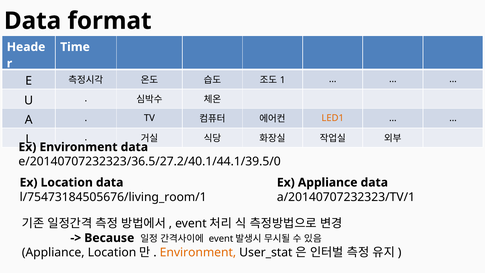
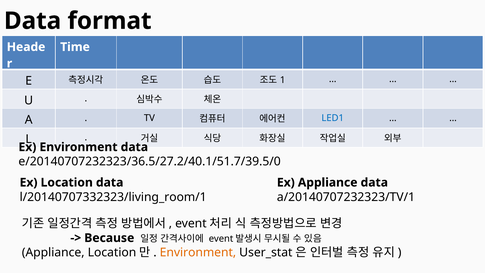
LED1 colour: orange -> blue
e/20140707232323/36.5/27.2/40.1/44.1/39.5/0: e/20140707232323/36.5/27.2/40.1/44.1/39.5/0 -> e/20140707232323/36.5/27.2/40.1/51.7/39.5/0
l/75473184505676/living_room/1: l/75473184505676/living_room/1 -> l/20140707332323/living_room/1
